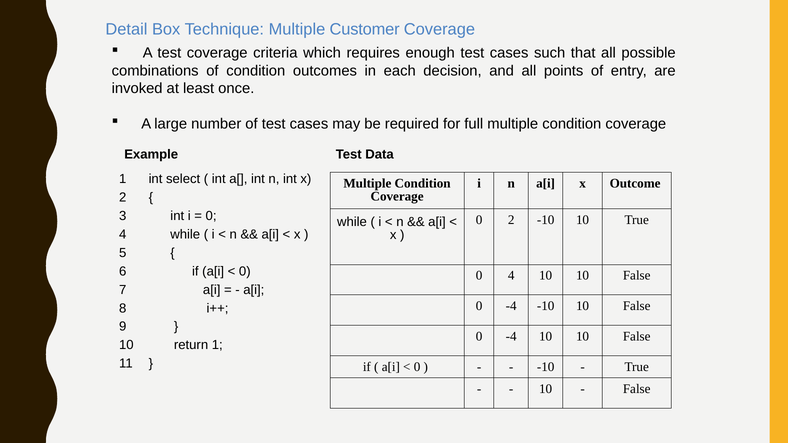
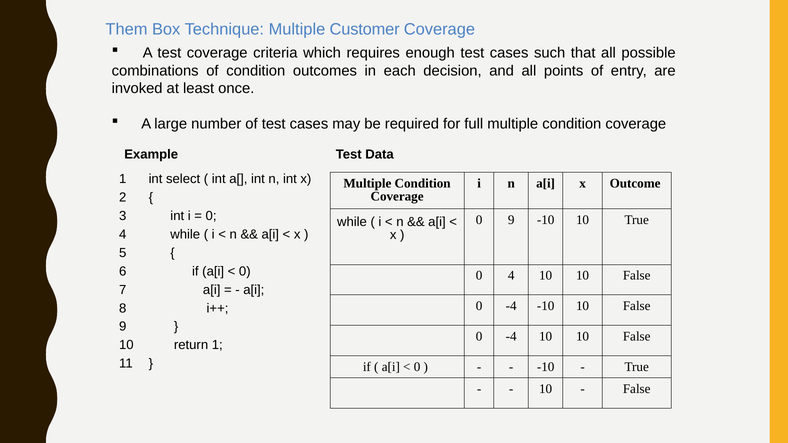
Detail: Detail -> Them
0 2: 2 -> 9
